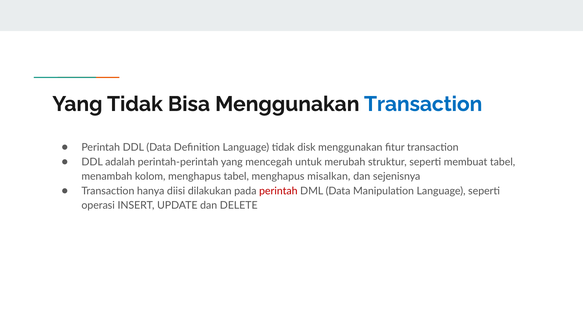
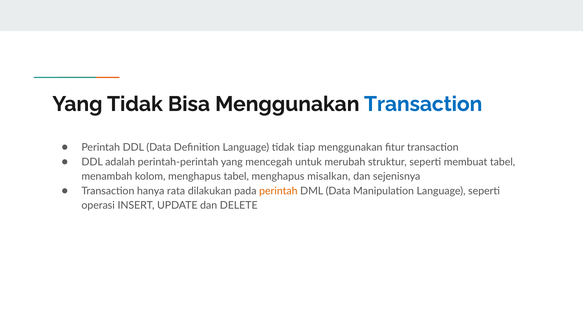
disk: disk -> tiap
diisi: diisi -> rata
perintah at (278, 191) colour: red -> orange
